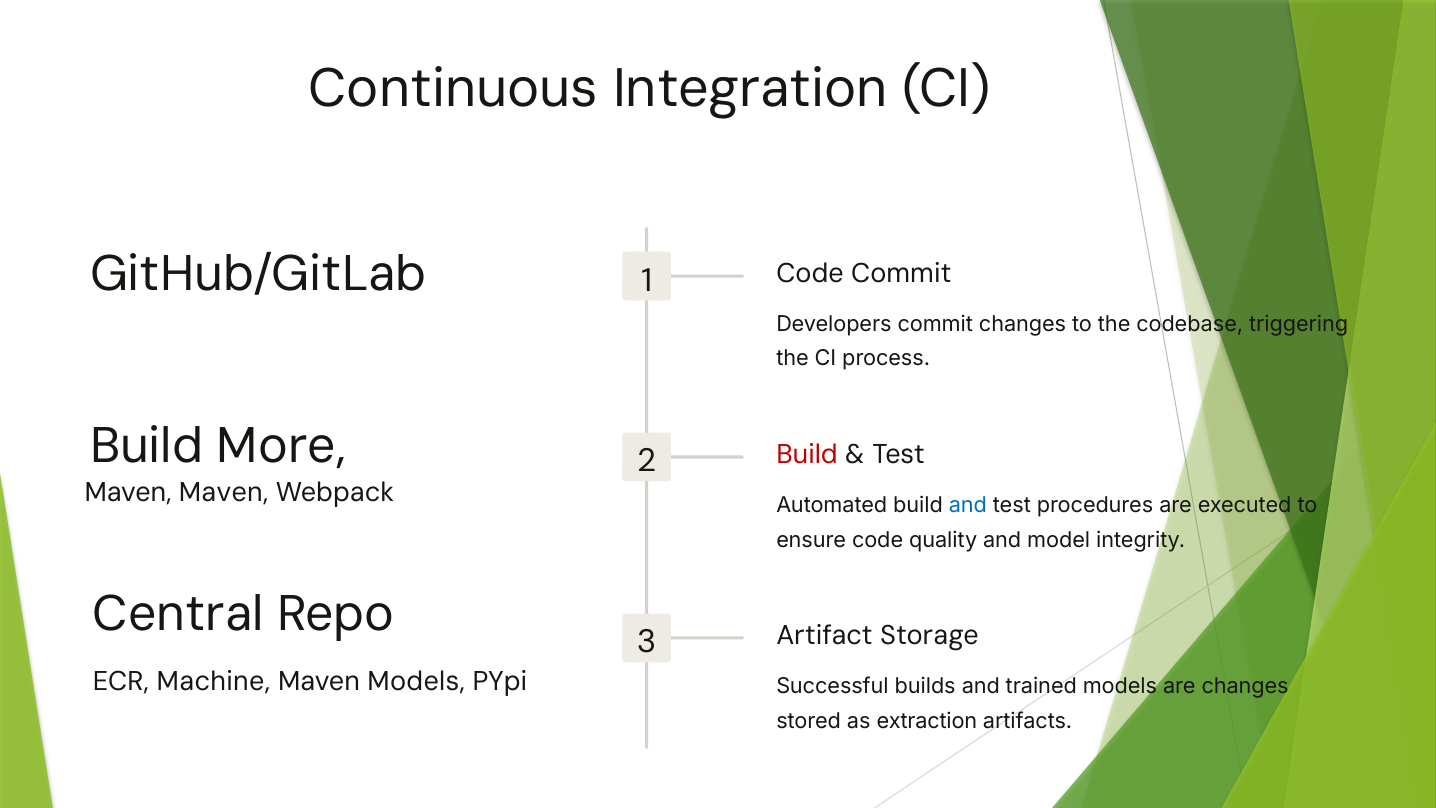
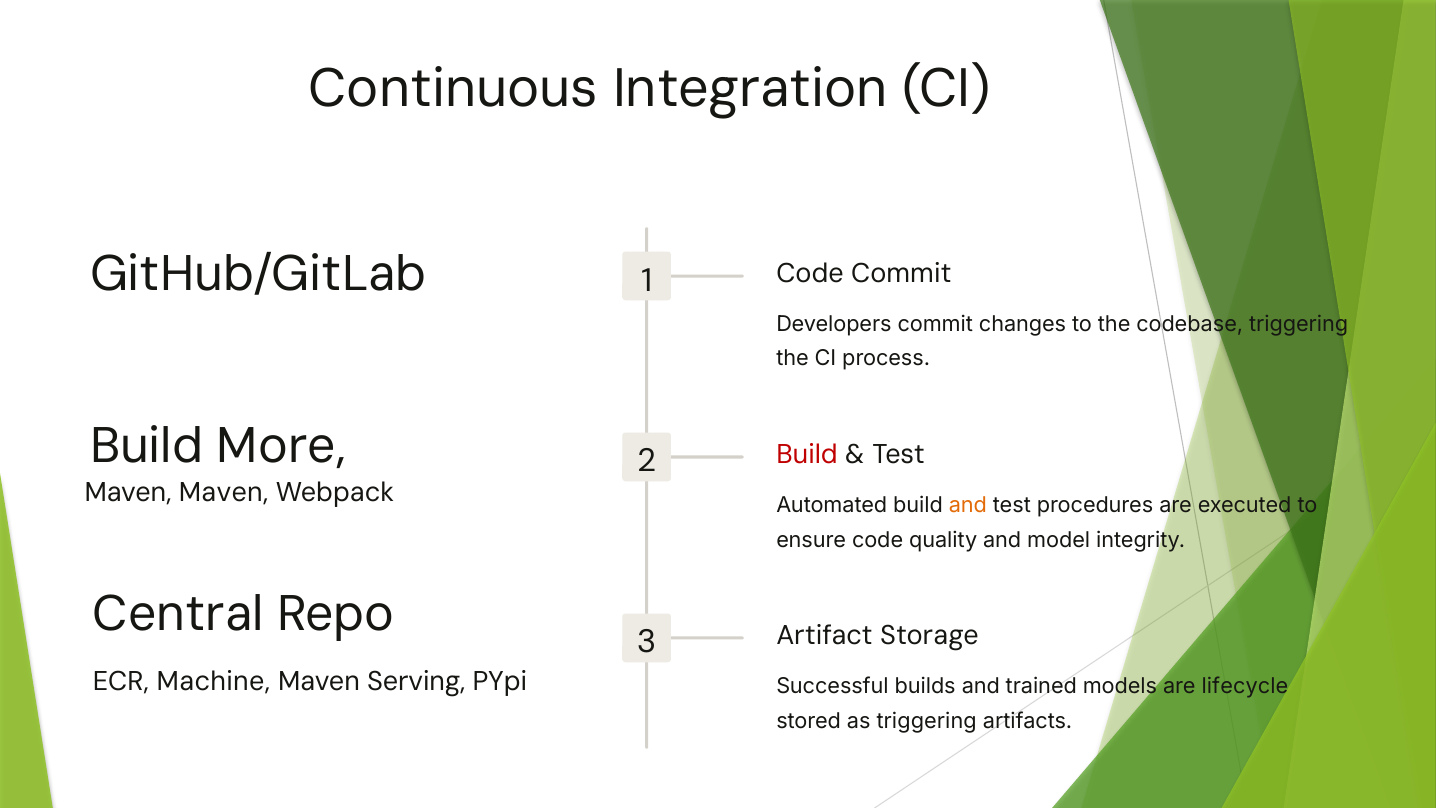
and at (968, 505) colour: blue -> orange
Maven Models: Models -> Serving
are changes: changes -> lifecycle
as extraction: extraction -> triggering
